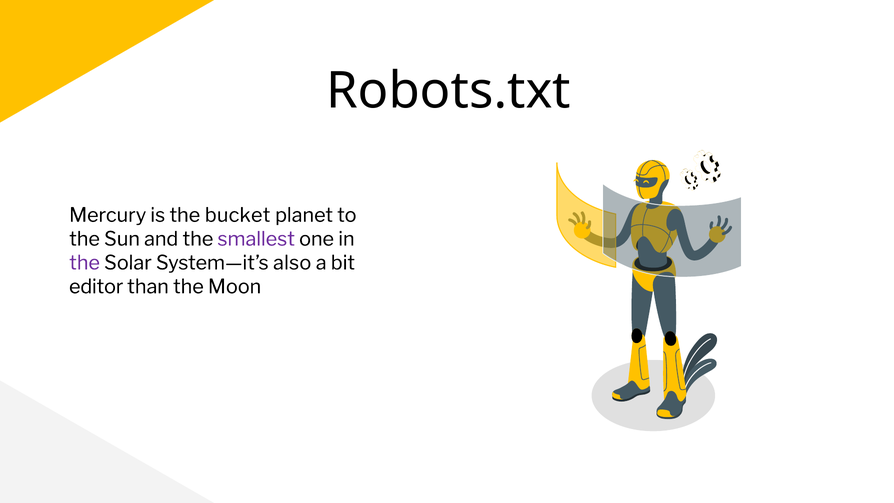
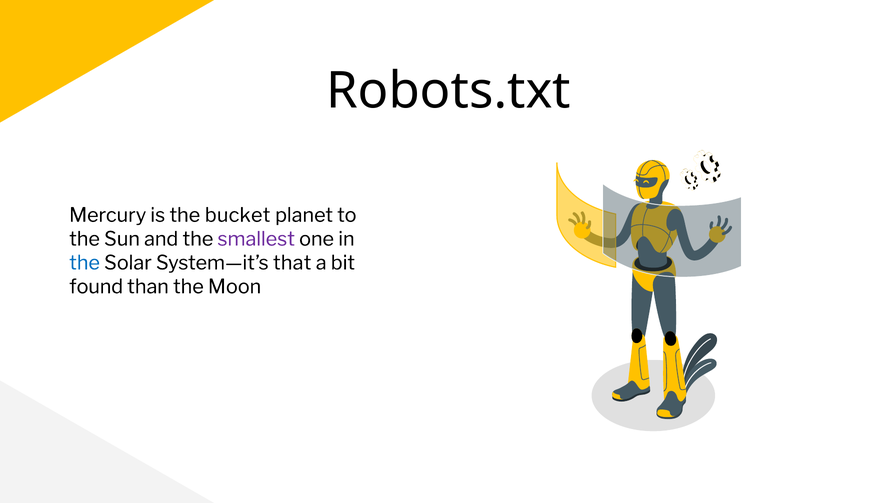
the at (85, 263) colour: purple -> blue
also: also -> that
editor: editor -> found
